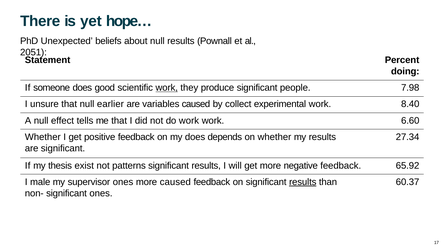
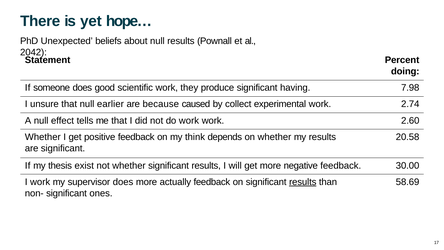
2051: 2051 -> 2042
work at (167, 88) underline: present -> none
people: people -> having
variables: variables -> because
8.40: 8.40 -> 2.74
6.60: 6.60 -> 2.60
my does: does -> think
27.34: 27.34 -> 20.58
not patterns: patterns -> whether
65.92: 65.92 -> 30.00
I male: male -> work
supervisor ones: ones -> does
more caused: caused -> actually
60.37: 60.37 -> 58.69
